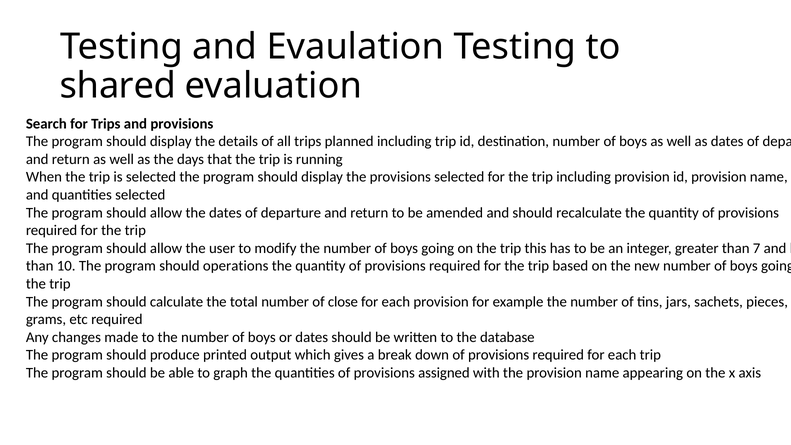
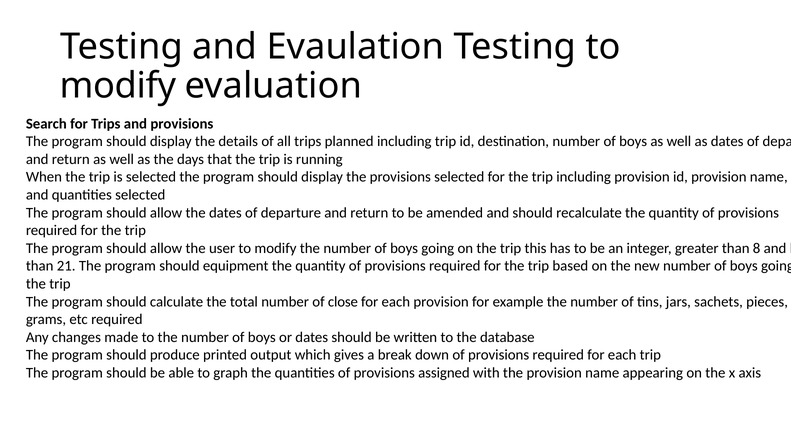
shared at (118, 86): shared -> modify
7: 7 -> 8
10: 10 -> 21
operations: operations -> equipment
